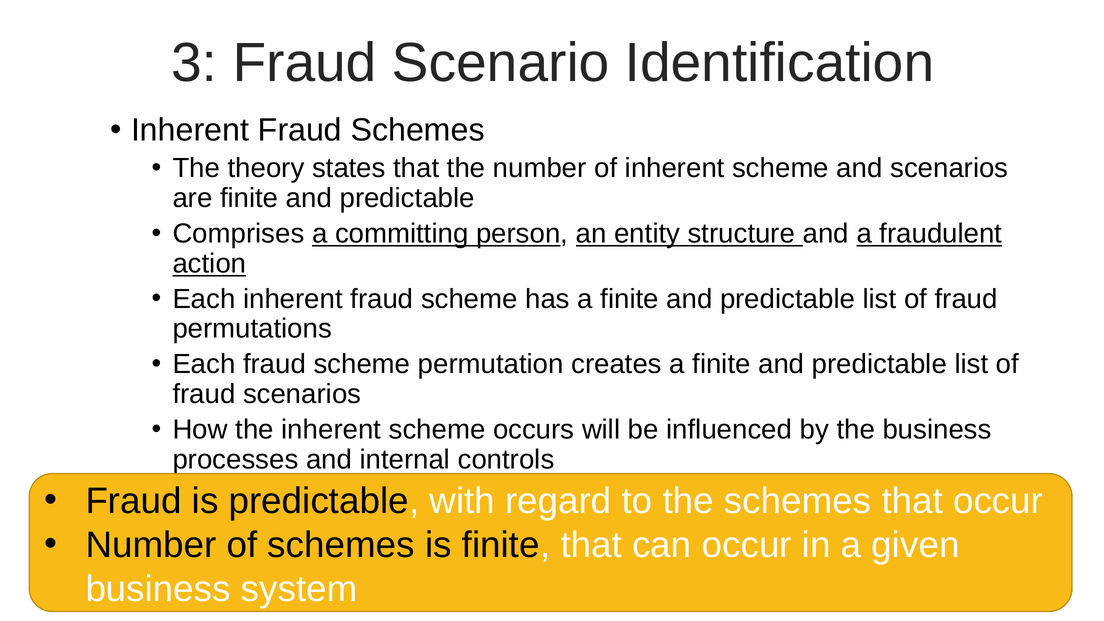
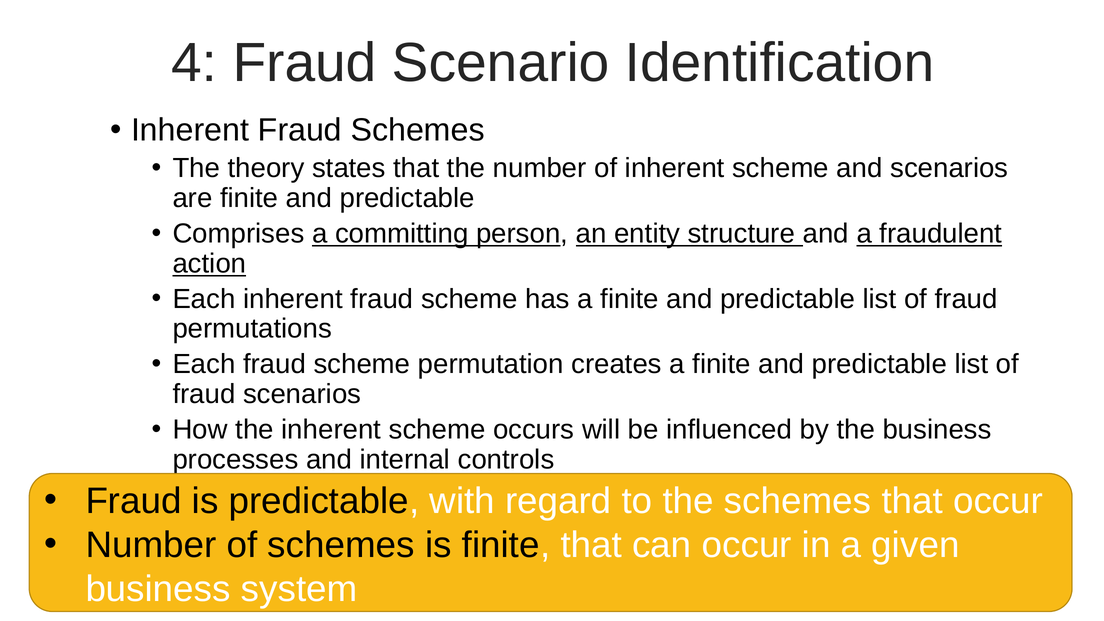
3: 3 -> 4
